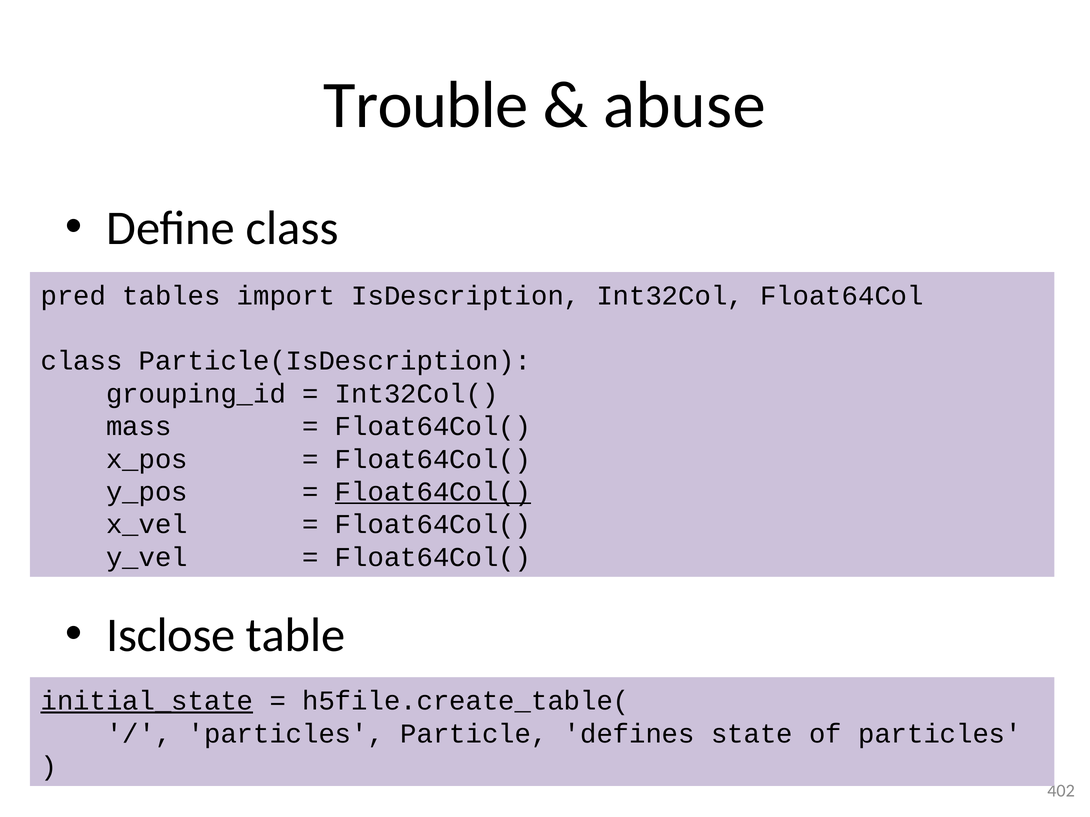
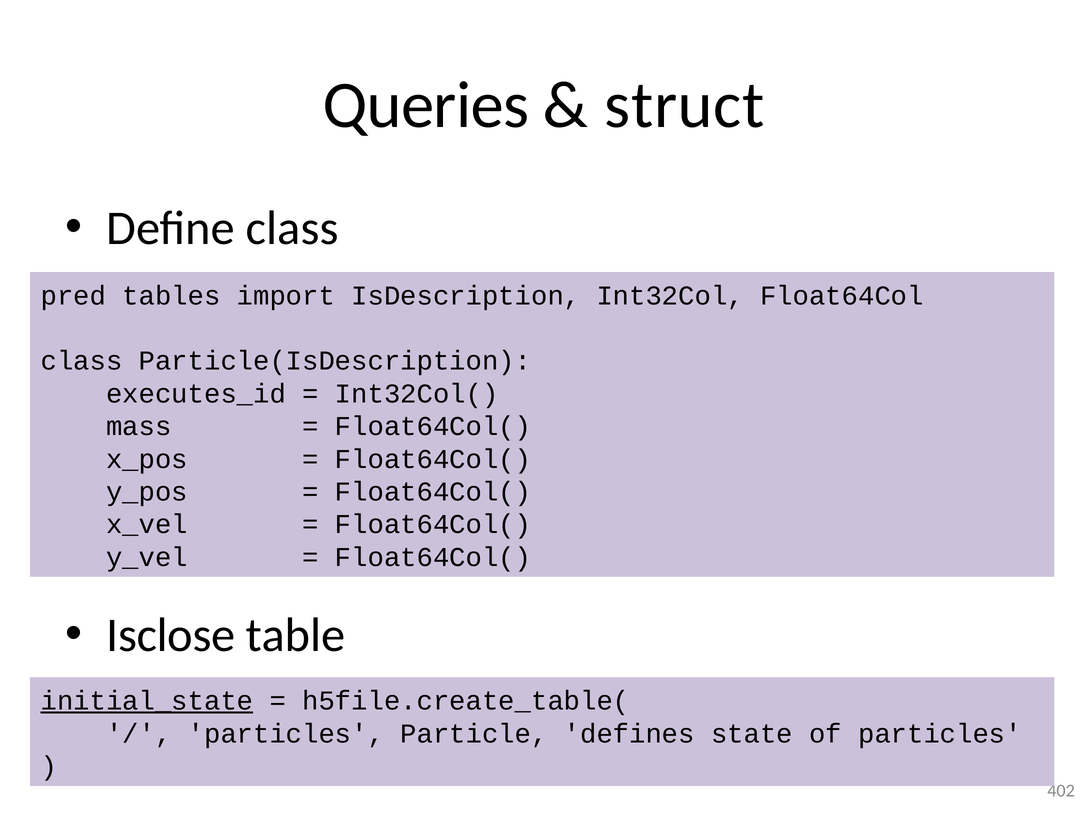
Trouble: Trouble -> Queries
abuse: abuse -> struct
grouping_id: grouping_id -> executes_id
Float64Col( at (433, 492) underline: present -> none
